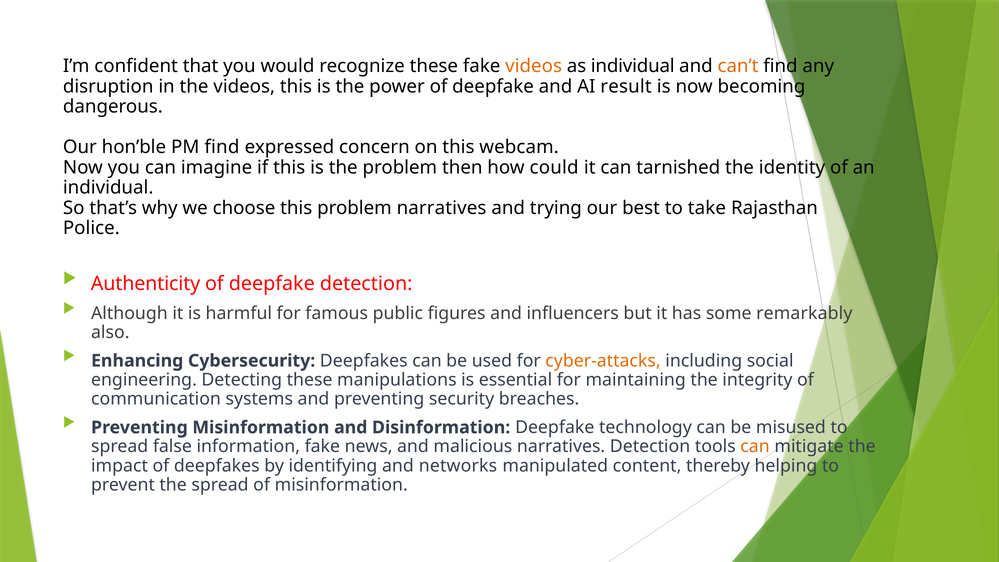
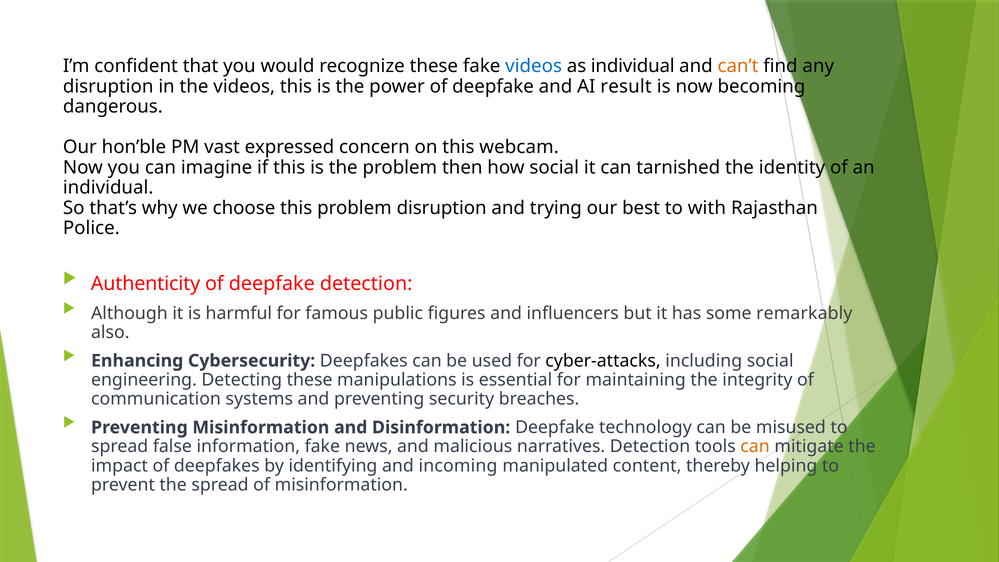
videos at (534, 66) colour: orange -> blue
PM find: find -> vast
how could: could -> social
problem narratives: narratives -> disruption
take: take -> with
cyber-attacks colour: orange -> black
networks: networks -> incoming
